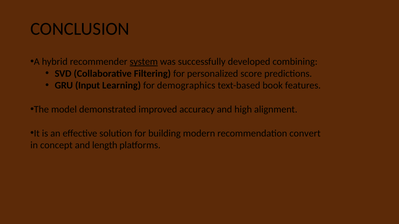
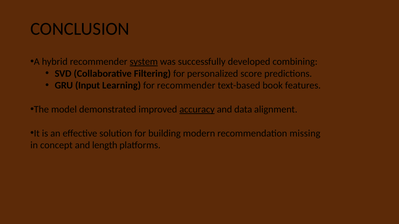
for demographics: demographics -> recommender
accuracy underline: none -> present
high: high -> data
convert: convert -> missing
